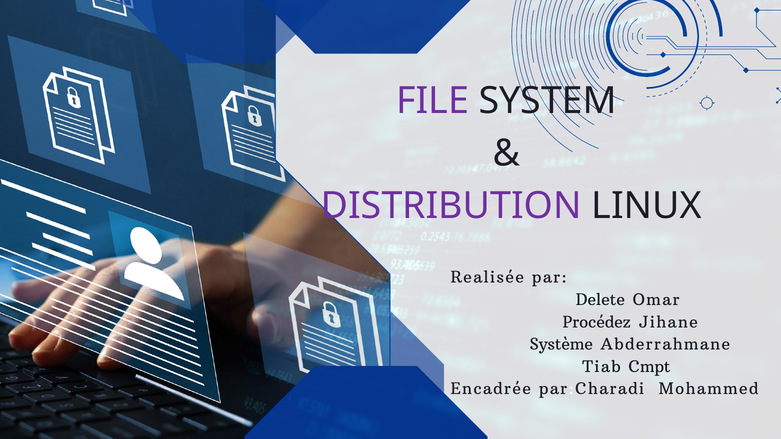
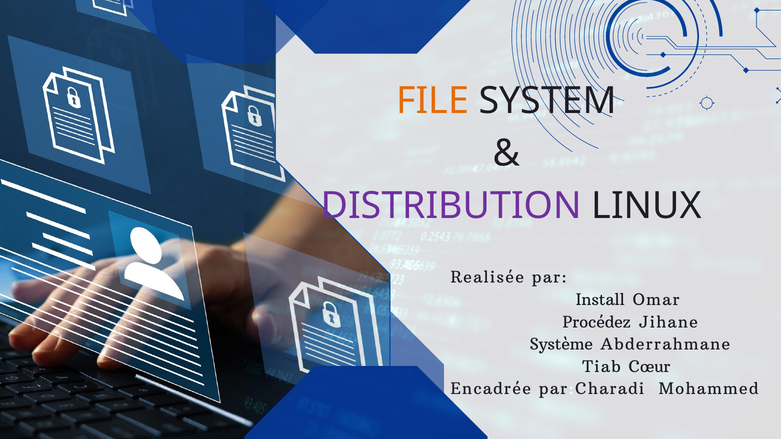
FILE colour: purple -> orange
Delete: Delete -> Install
Cmpt: Cmpt -> Cœur
